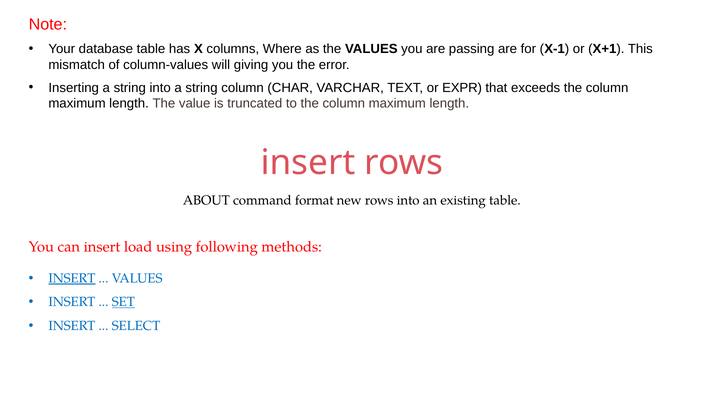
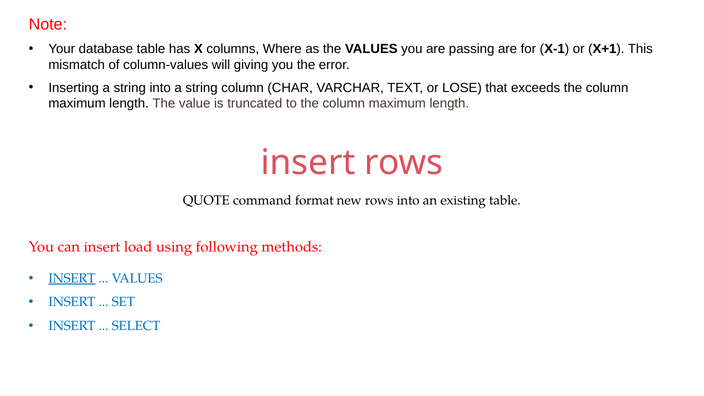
EXPR: EXPR -> LOSE
ABOUT: ABOUT -> QUOTE
SET underline: present -> none
